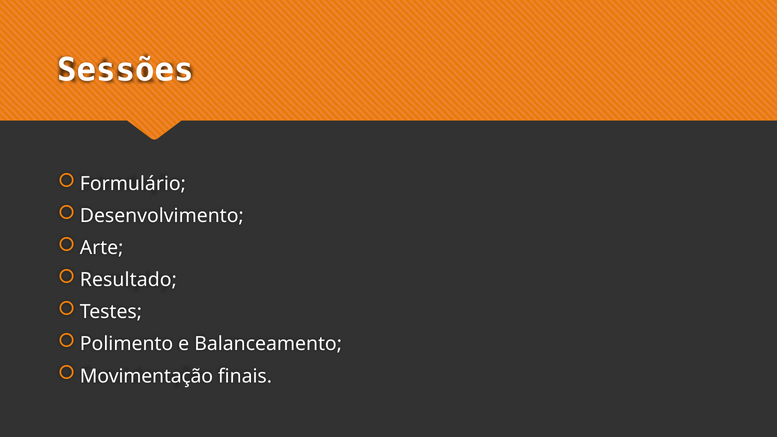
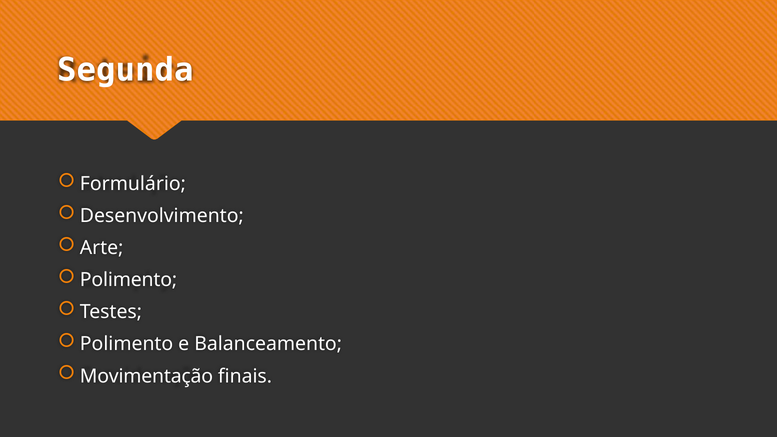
Sessões: Sessões -> Segunda
Resultado at (128, 280): Resultado -> Polimento
